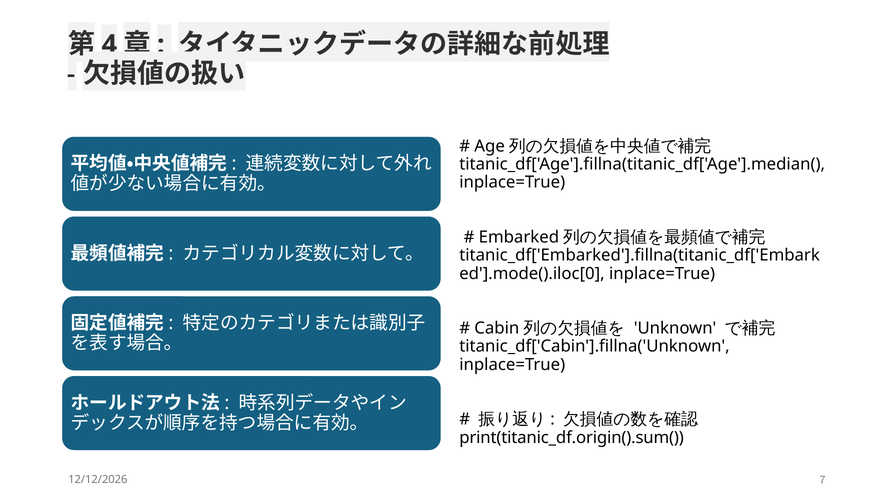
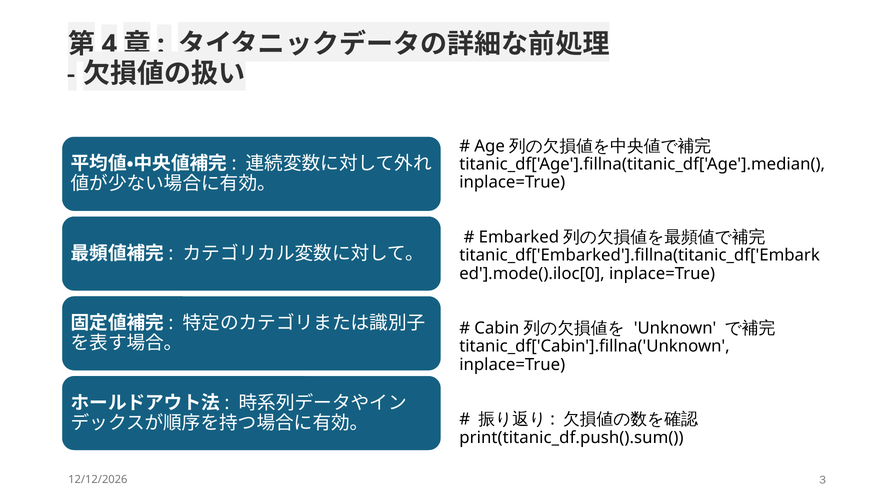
print(titanic_df.origin().sum(: print(titanic_df.origin().sum( -> print(titanic_df.push().sum(
7: 7 -> 3
